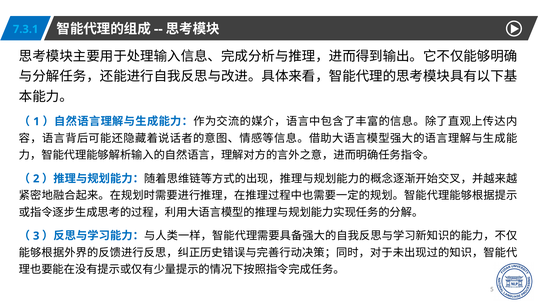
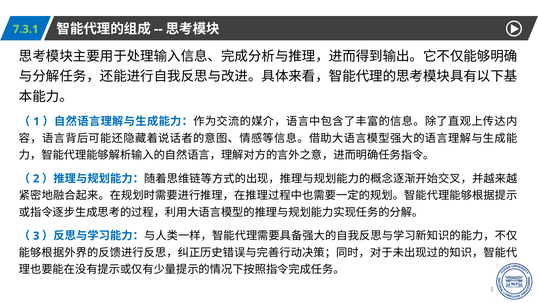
7.3.1 colour: light blue -> light green
